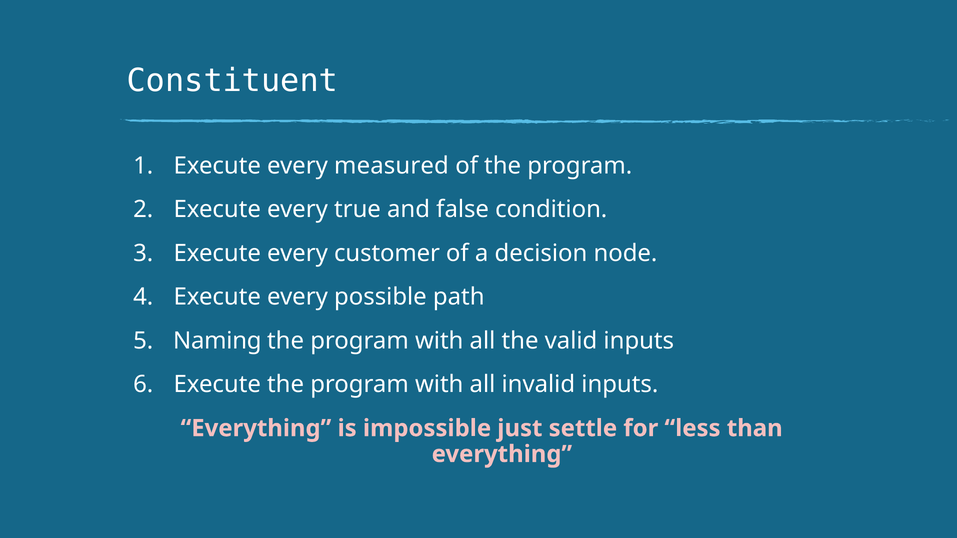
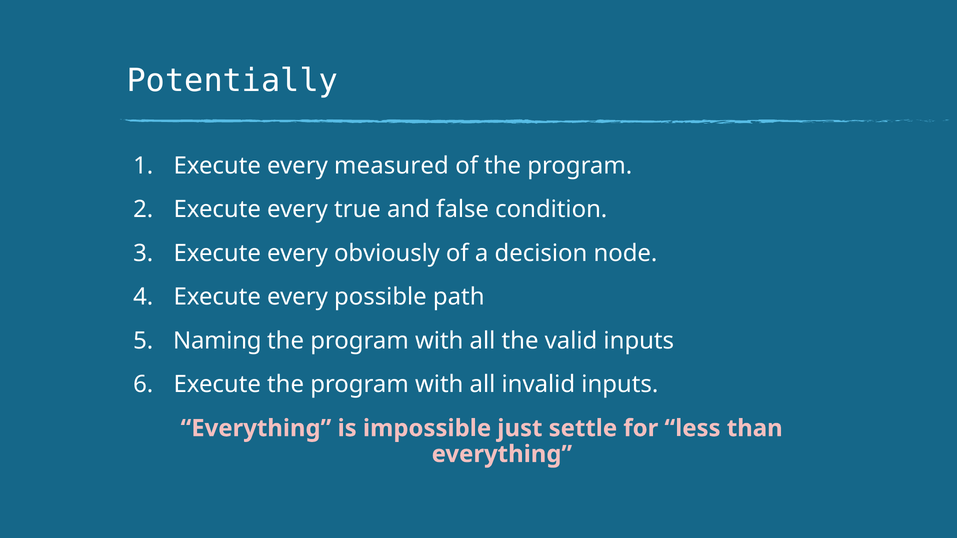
Constituent: Constituent -> Potentially
customer: customer -> obviously
